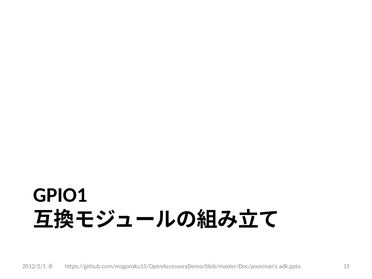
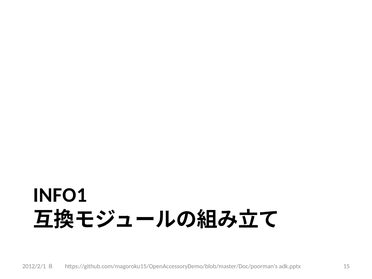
GPIO1: GPIO1 -> INFO1
